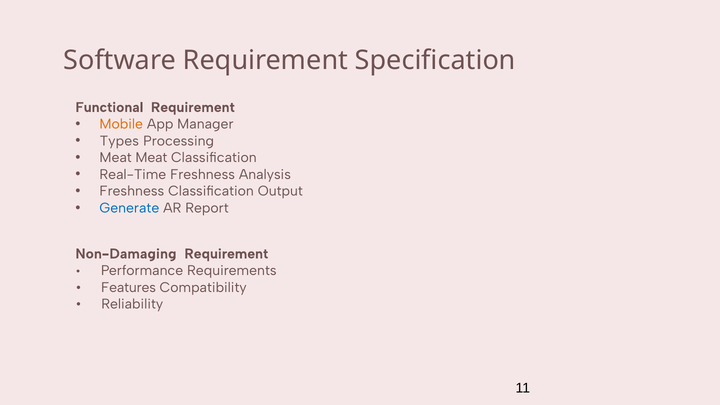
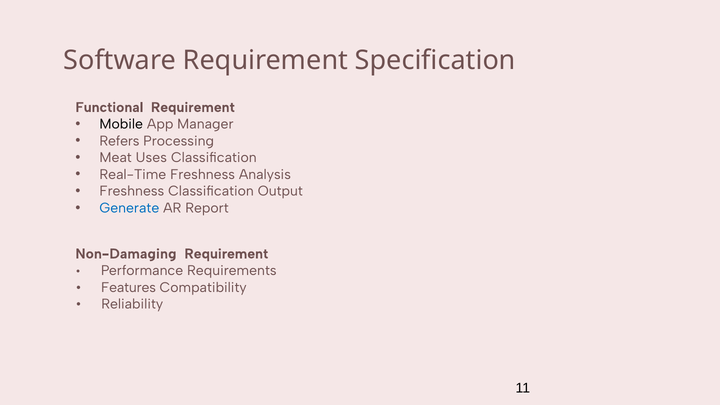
Mobile colour: orange -> black
Types: Types -> Refers
Meat Meat: Meat -> Uses
